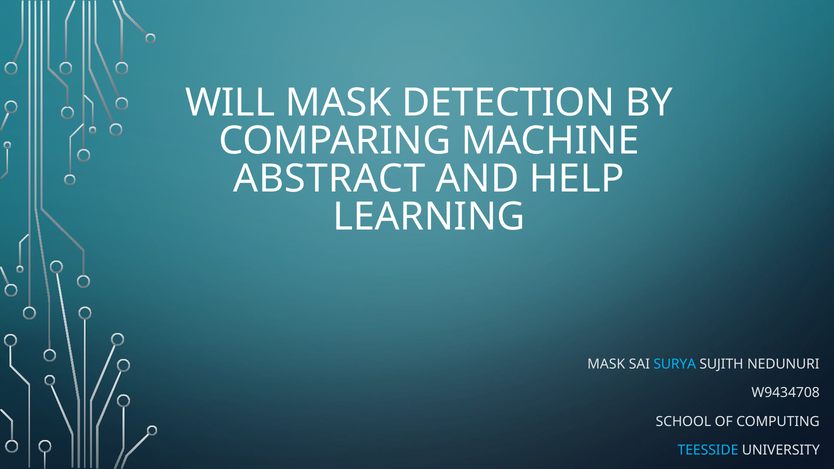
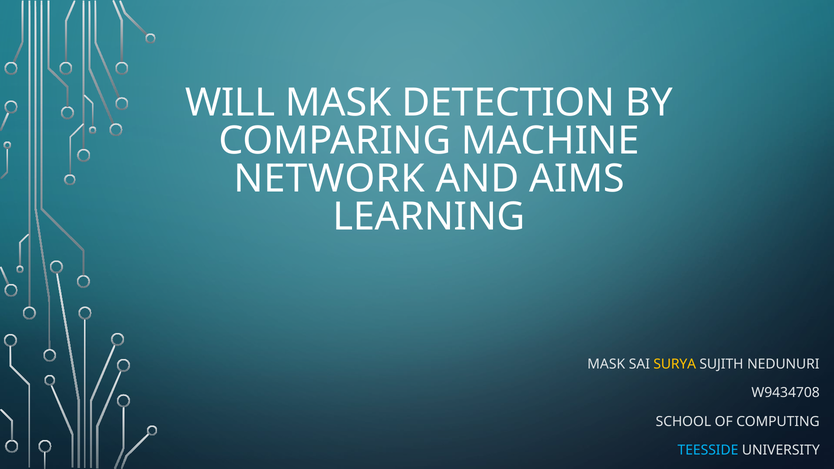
ABSTRACT: ABSTRACT -> NETWORK
HELP: HELP -> AIMS
SURYA colour: light blue -> yellow
